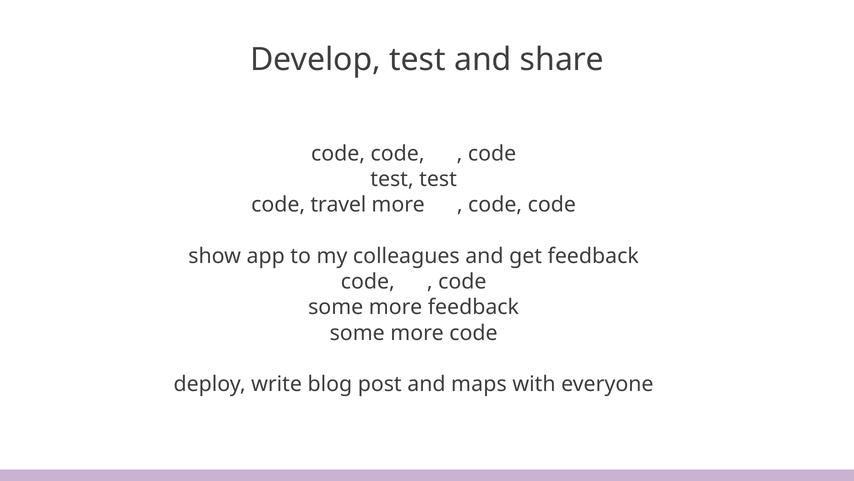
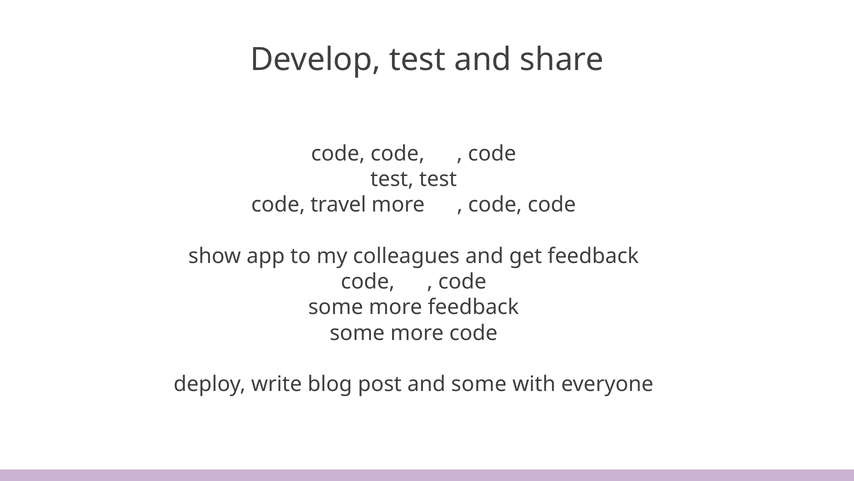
and maps: maps -> some
